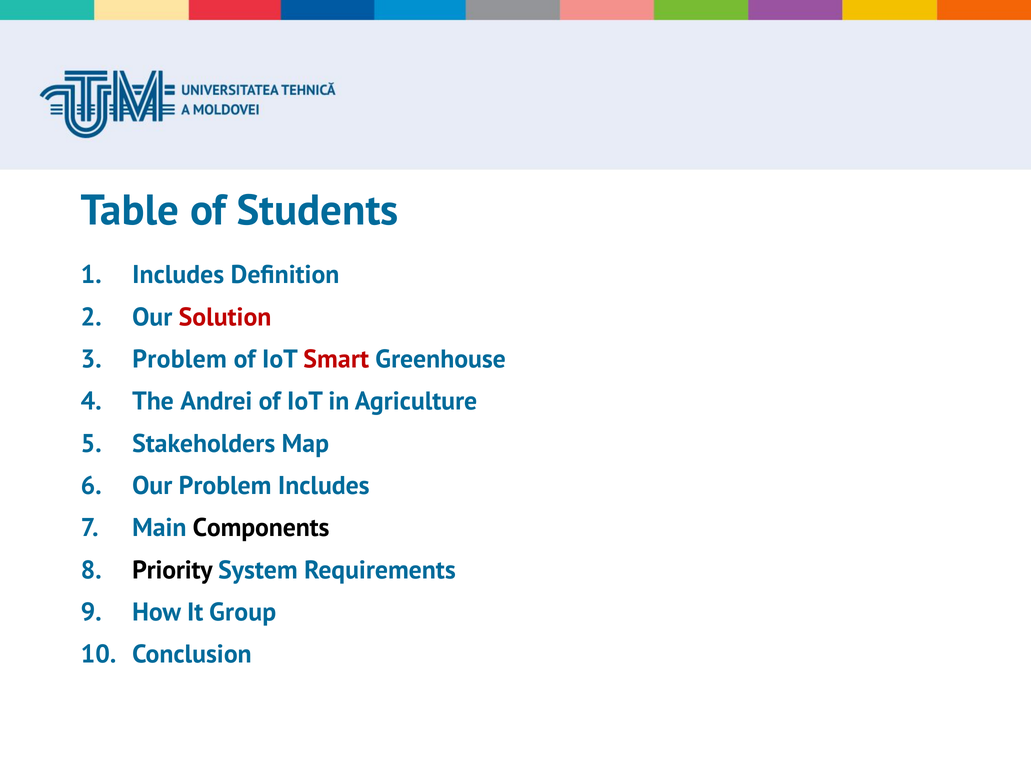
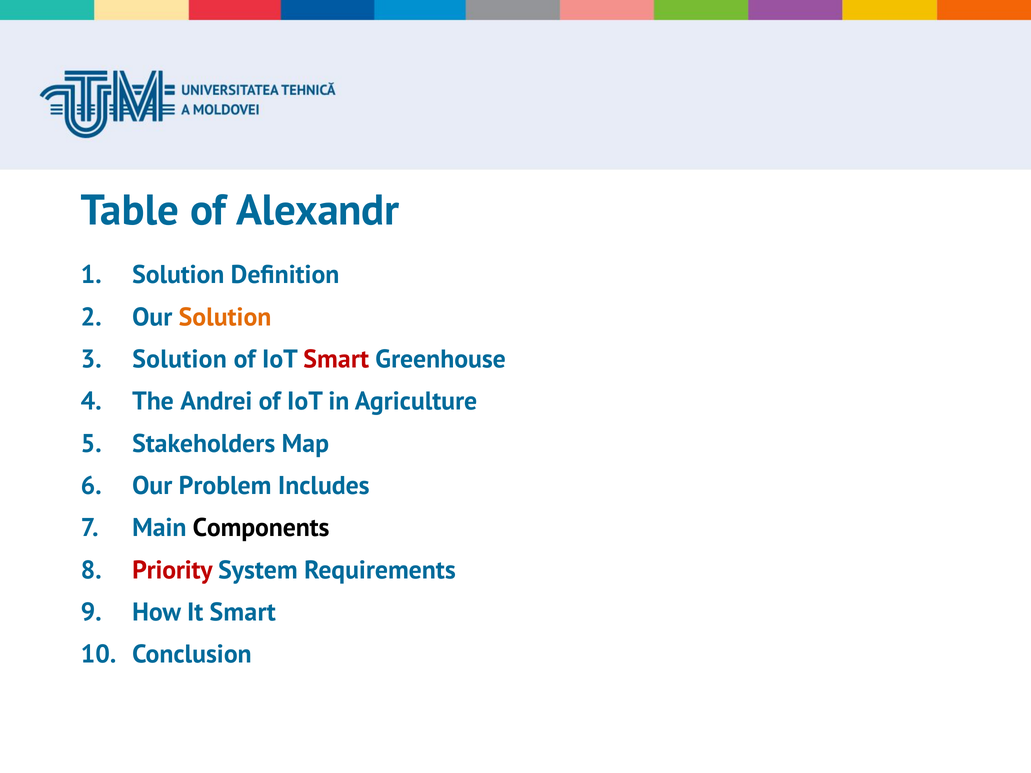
Students: Students -> Alexandr
Includes at (178, 275): Includes -> Solution
Solution at (225, 317) colour: red -> orange
Problem at (180, 359): Problem -> Solution
Priority colour: black -> red
It Group: Group -> Smart
